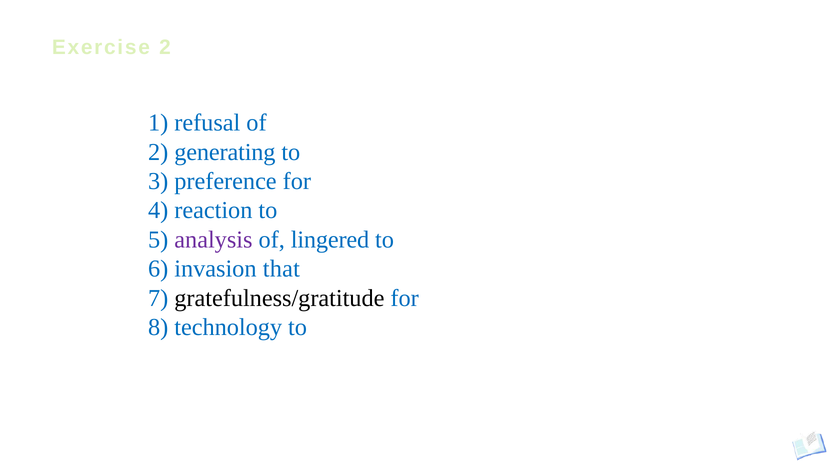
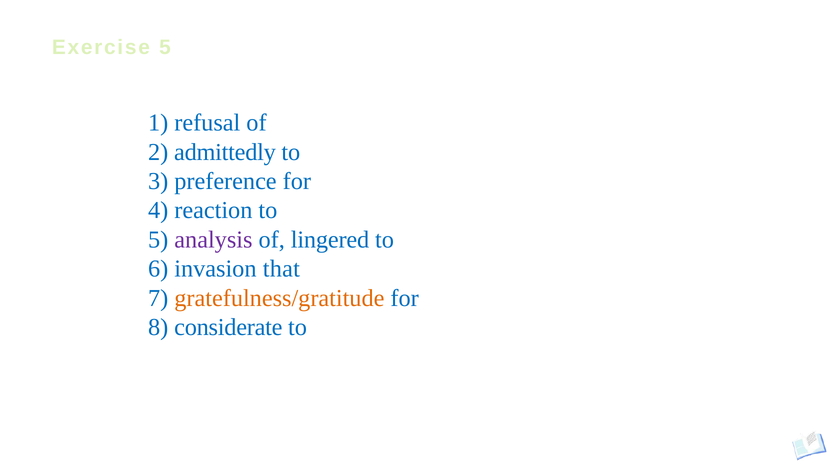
Exercise 2: 2 -> 5
generating: generating -> admittedly
gratefulness/gratitude colour: black -> orange
technology: technology -> considerate
